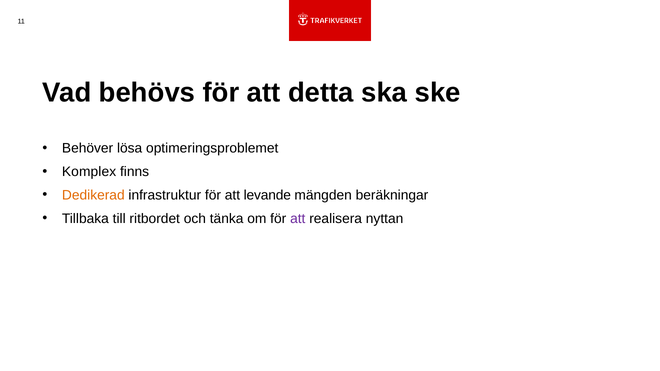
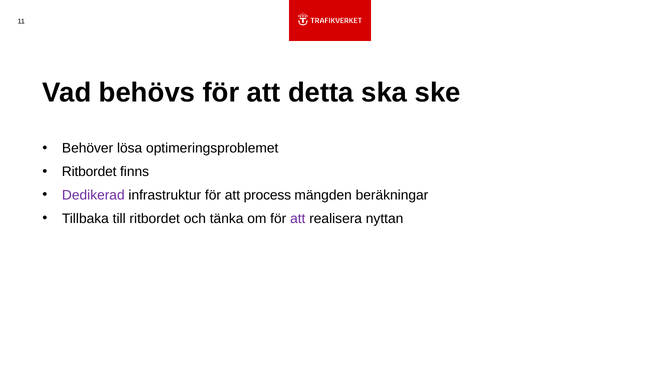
Komplex at (89, 172): Komplex -> Ritbordet
Dedikerad colour: orange -> purple
levande: levande -> process
